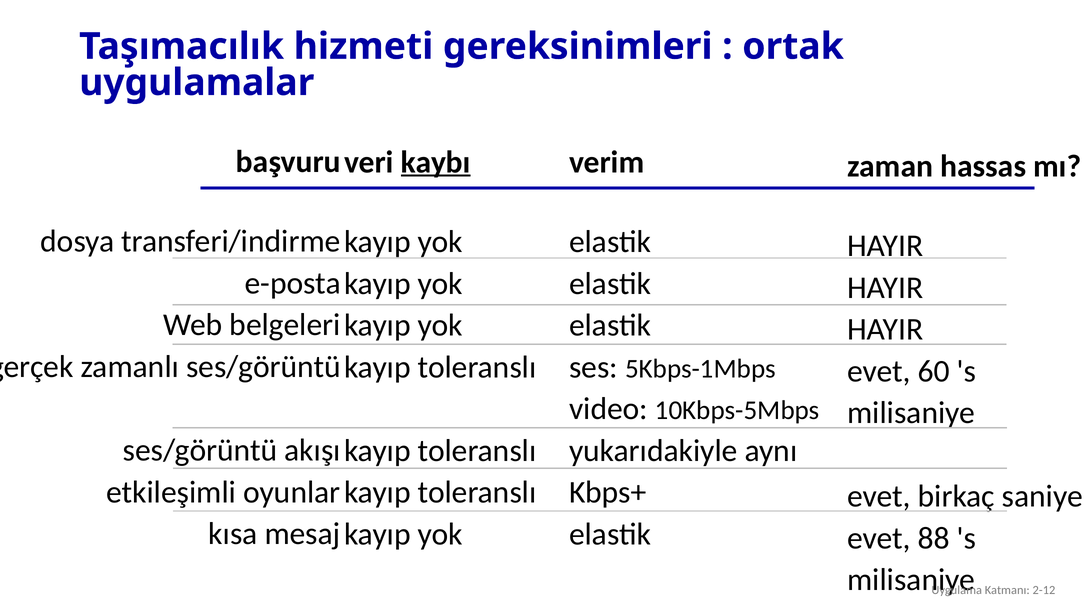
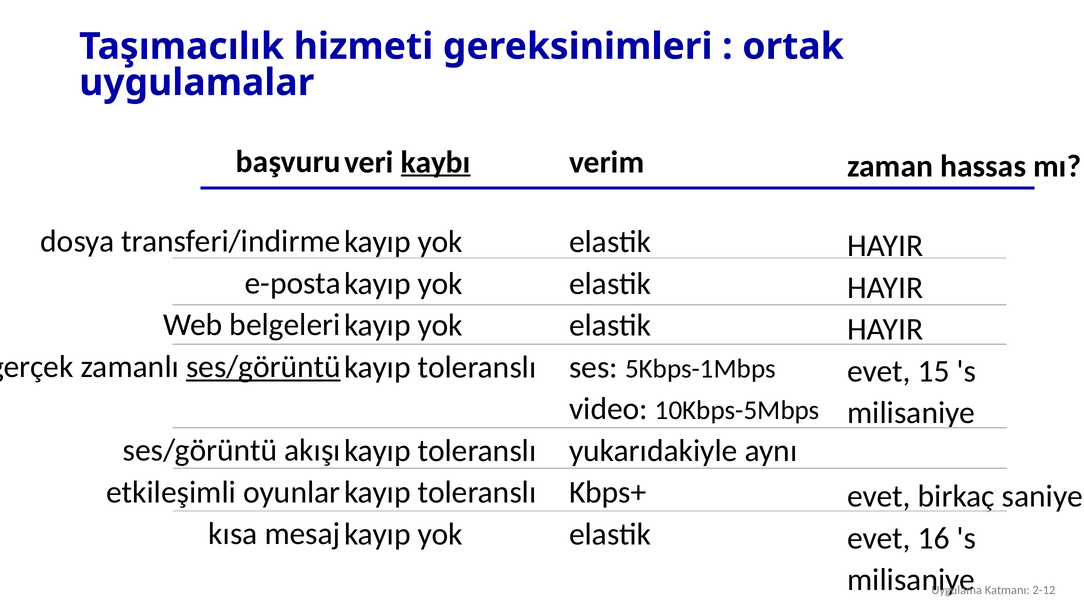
ses/görüntü at (263, 367) underline: none -> present
60: 60 -> 15
88: 88 -> 16
